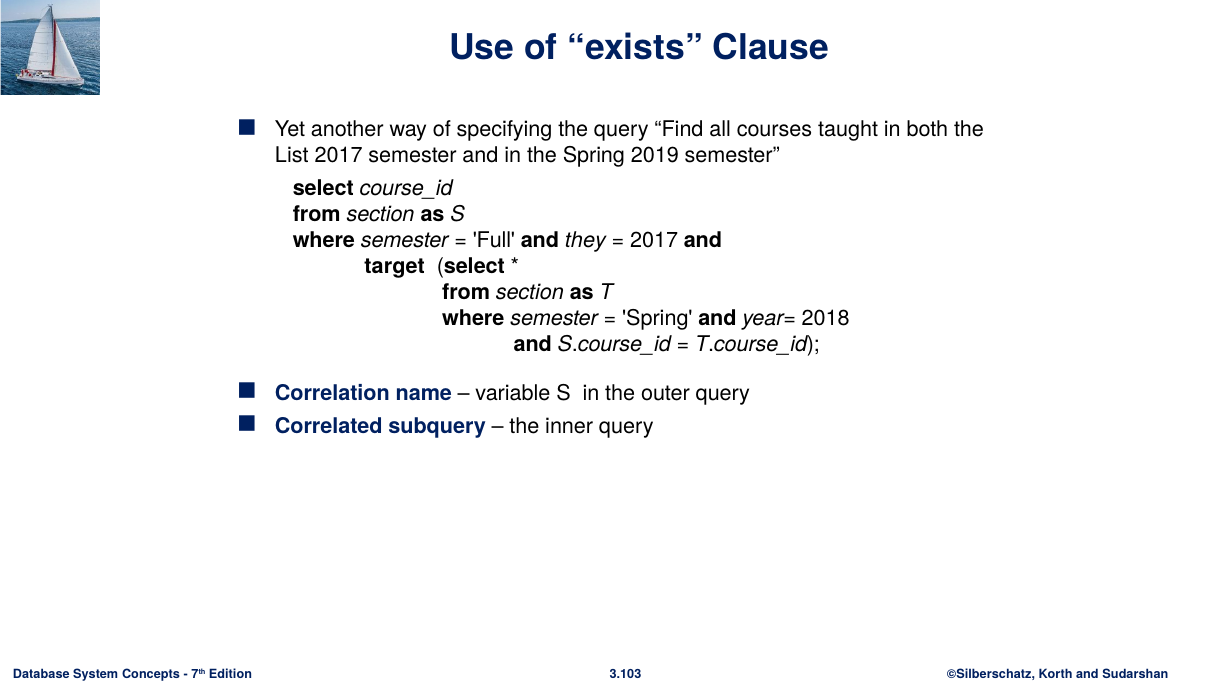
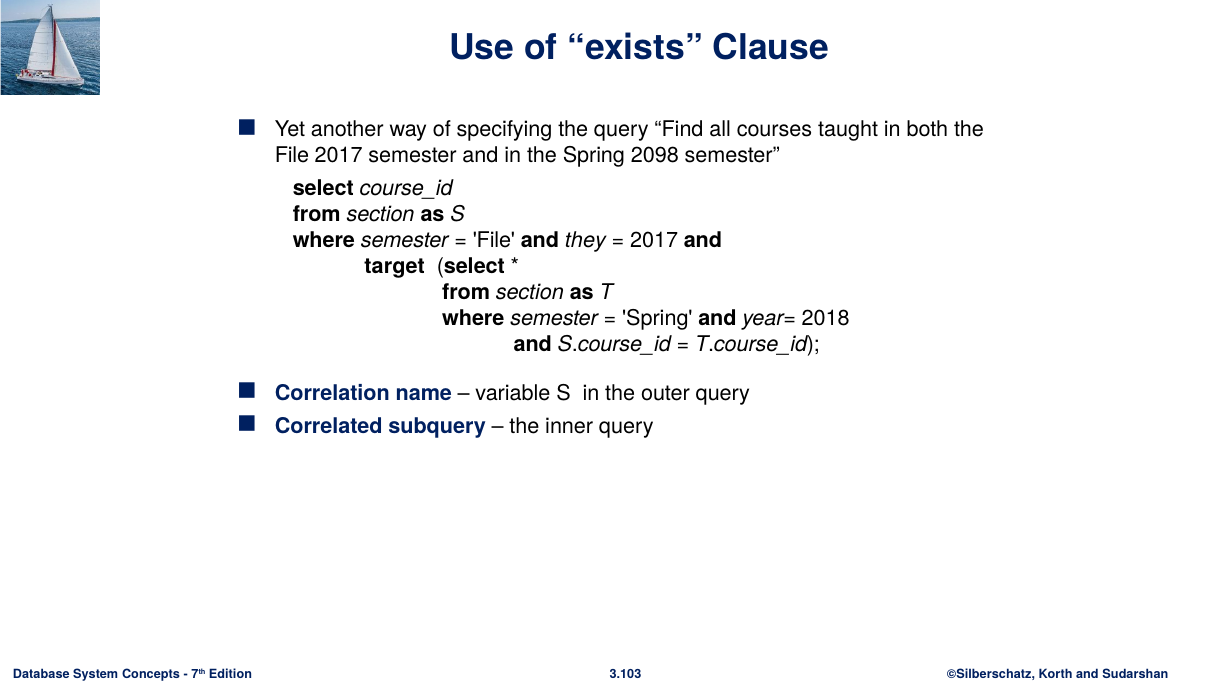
List at (292, 155): List -> File
2019: 2019 -> 2098
Full at (494, 241): Full -> File
